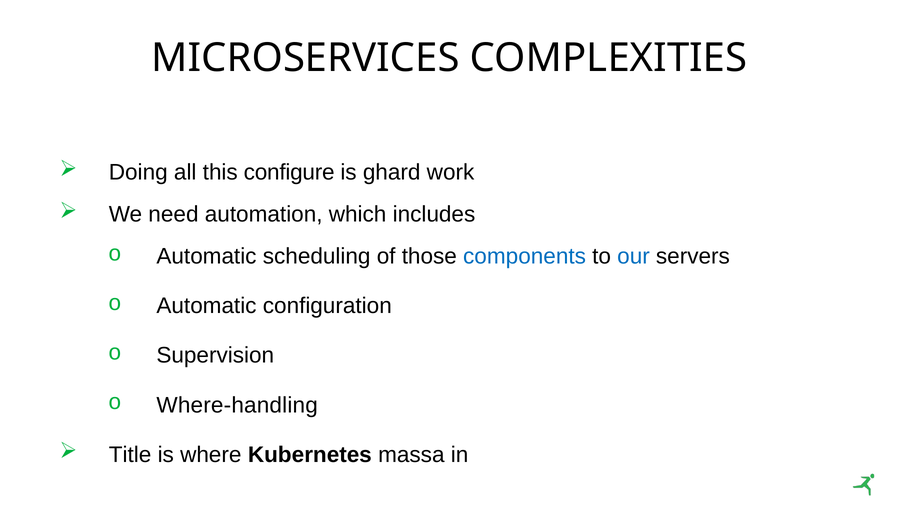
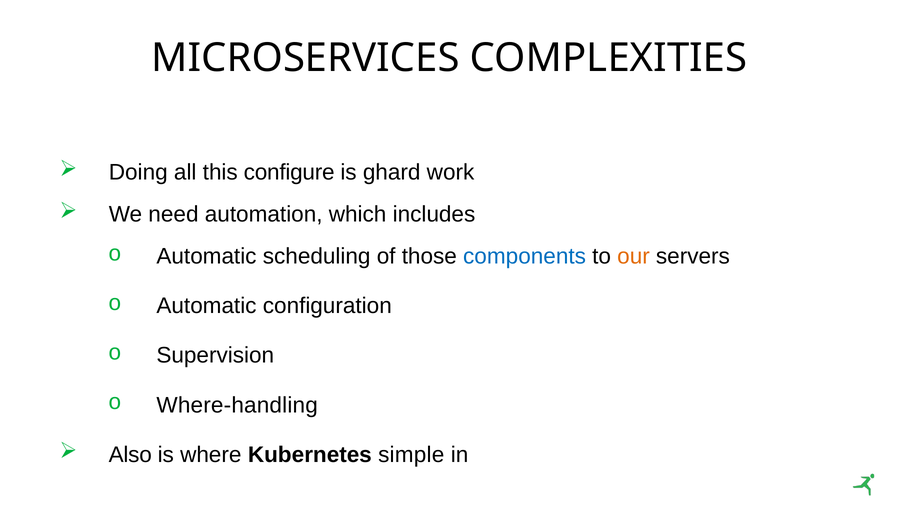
our colour: blue -> orange
Title: Title -> Also
massa: massa -> simple
